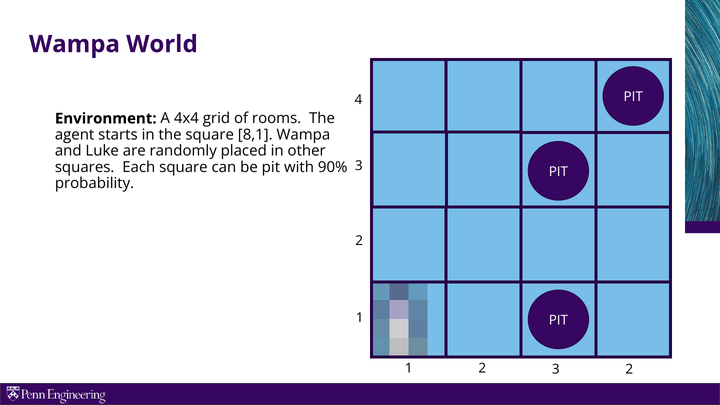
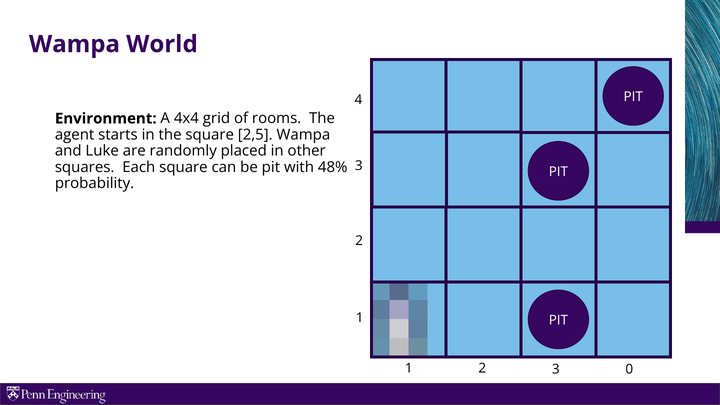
8,1: 8,1 -> 2,5
90%: 90% -> 48%
3 2: 2 -> 0
